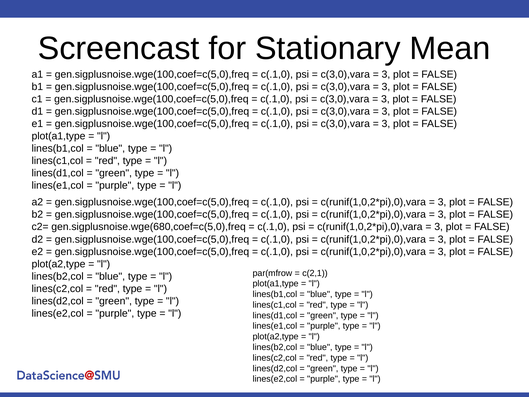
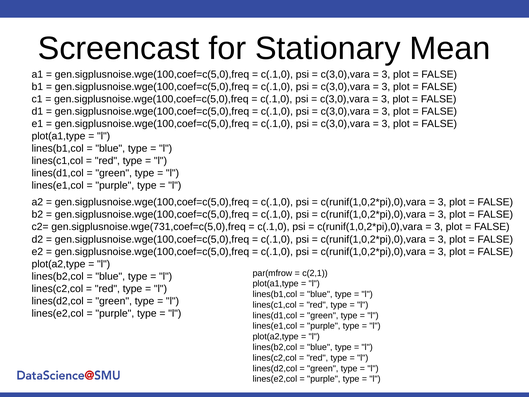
gen.sigplusnoise.wge(680,coef=c(5,0),freq: gen.sigplusnoise.wge(680,coef=c(5,0),freq -> gen.sigplusnoise.wge(731,coef=c(5,0),freq
